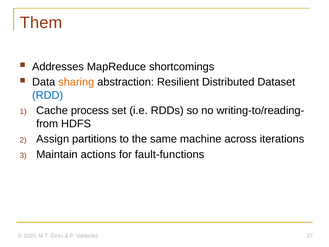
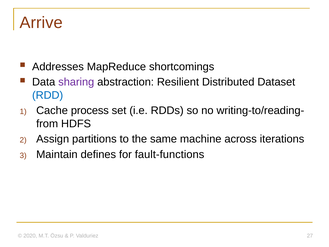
Them: Them -> Arrive
sharing colour: orange -> purple
actions: actions -> defines
